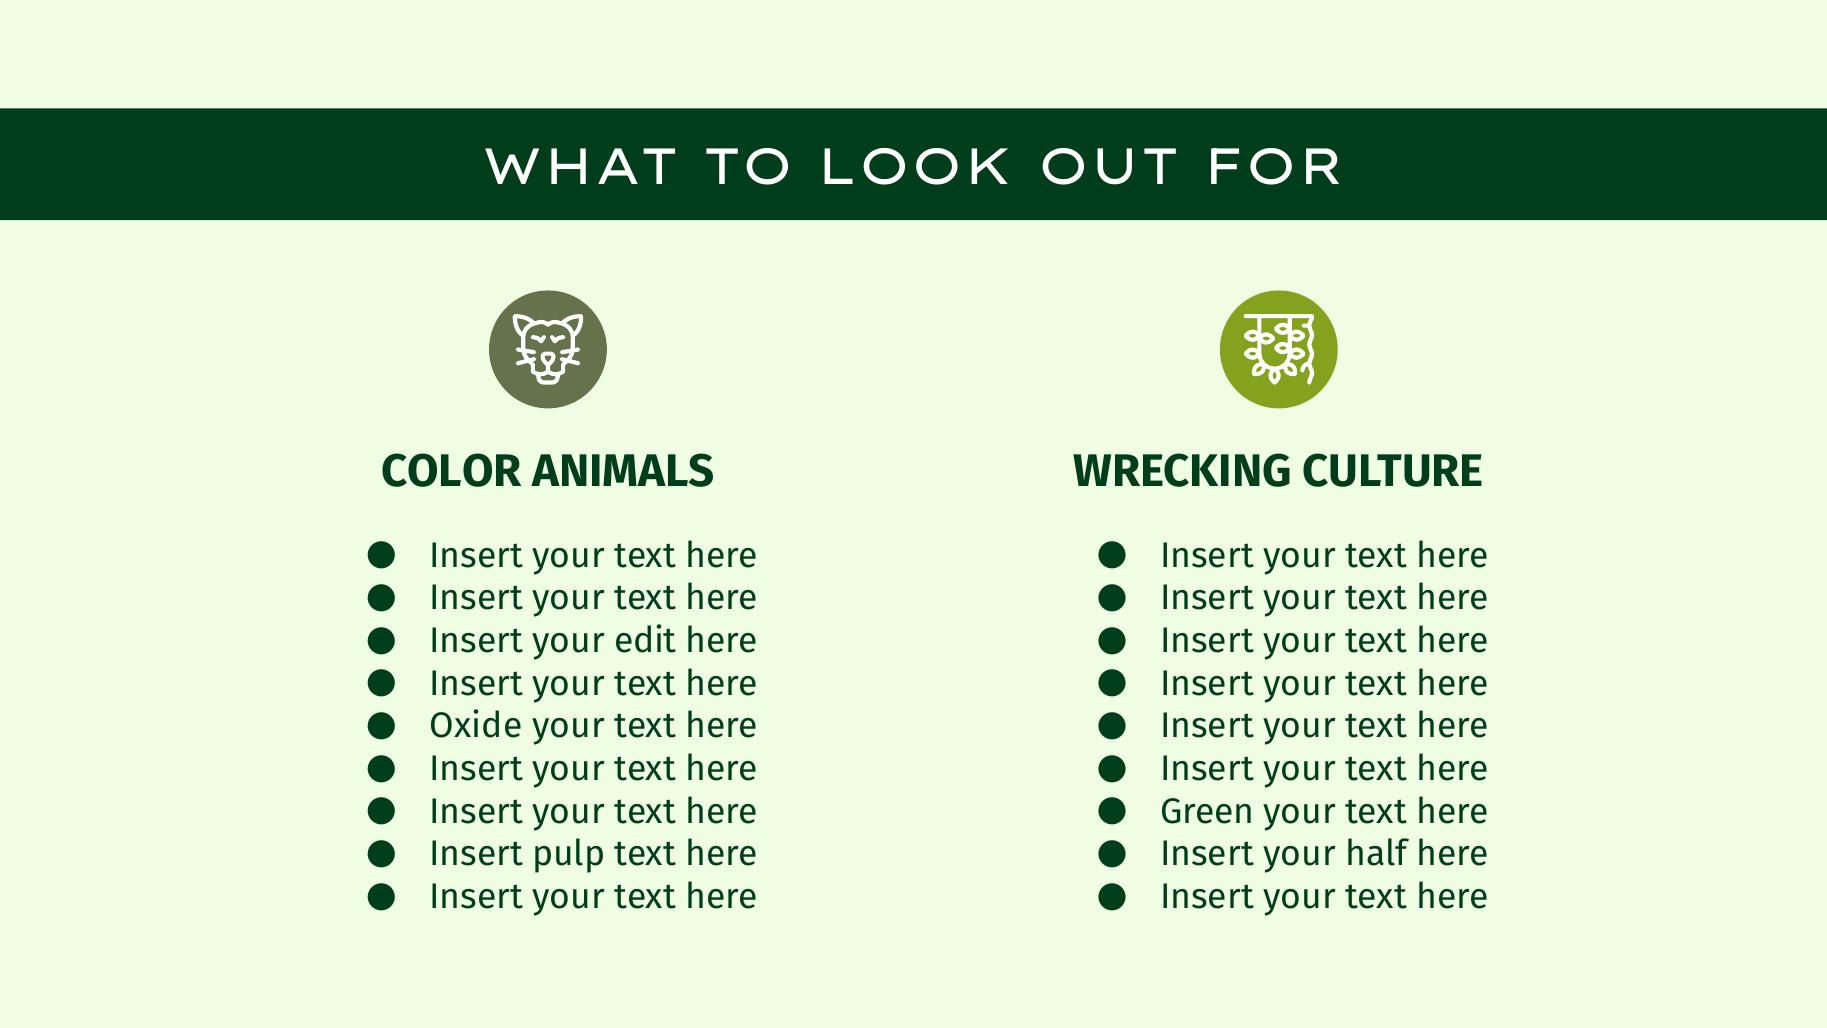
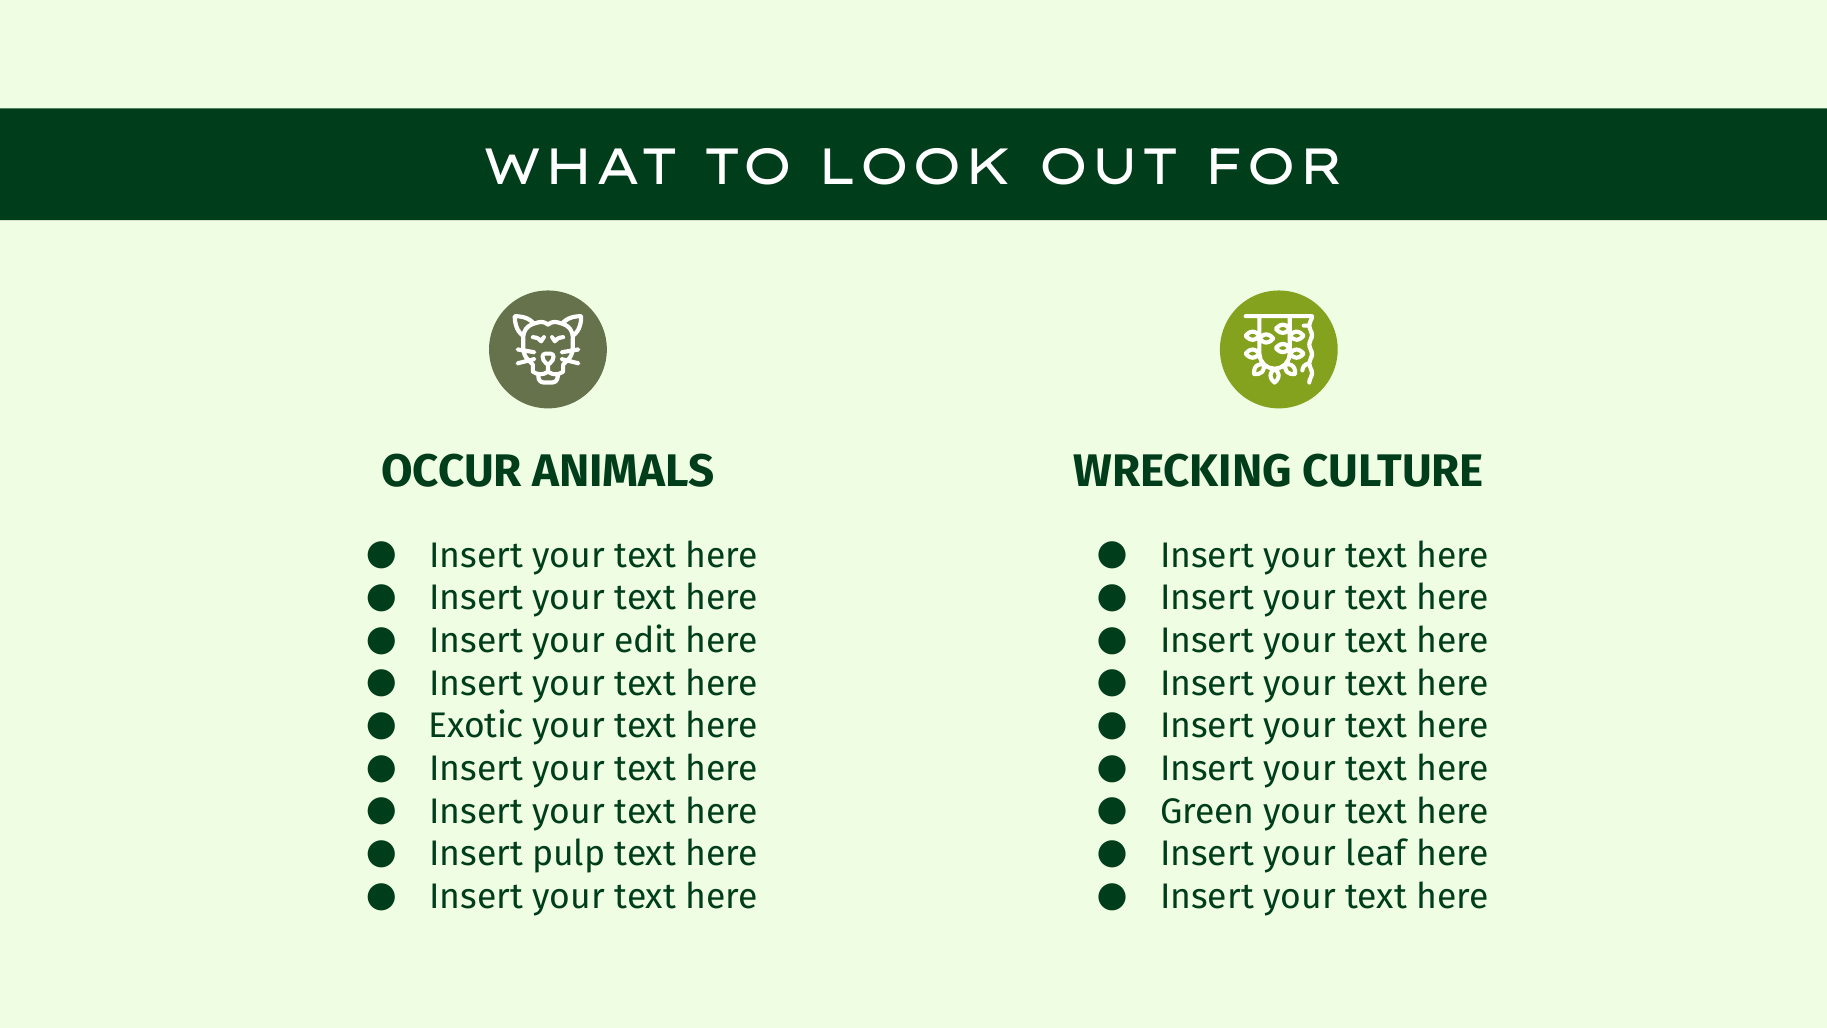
COLOR: COLOR -> OCCUR
Oxide: Oxide -> Exotic
half: half -> leaf
